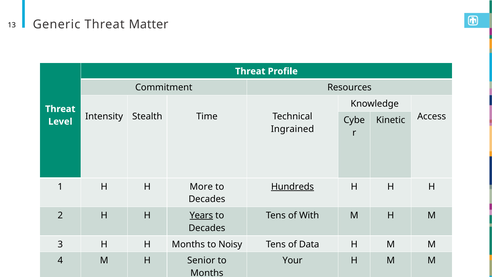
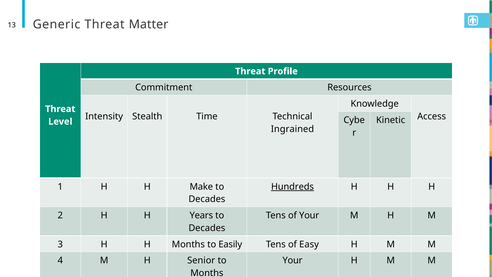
More: More -> Make
Years at (201, 215) underline: present -> none
of With: With -> Your
Noisy: Noisy -> Easily
Data: Data -> Easy
